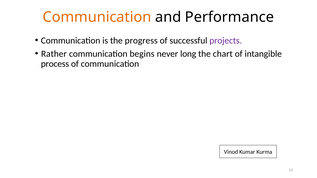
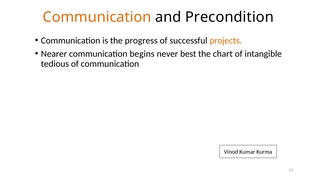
Performance: Performance -> Precondition
projects colour: purple -> orange
Rather: Rather -> Nearer
long: long -> best
process: process -> tedious
